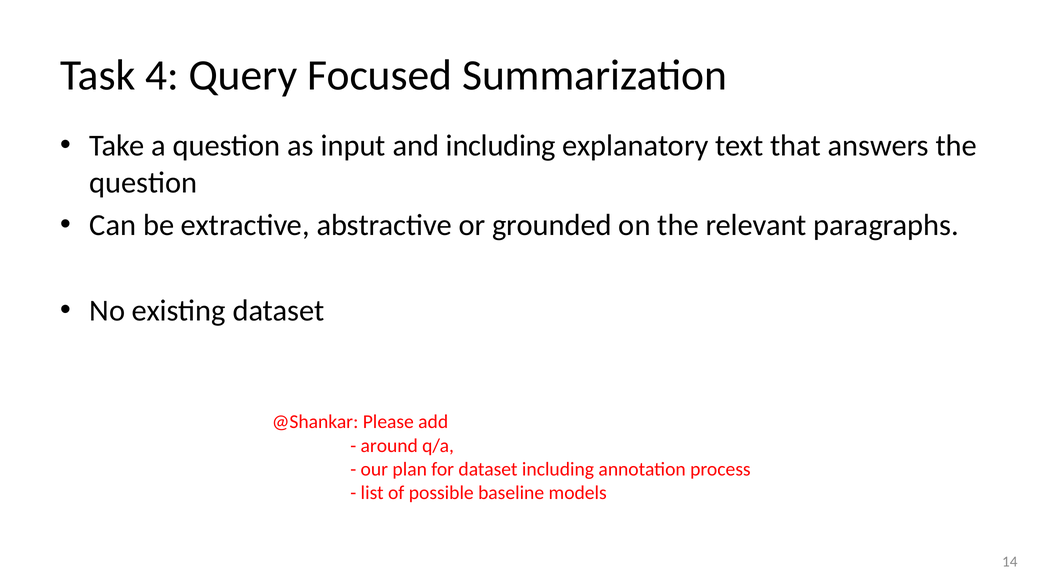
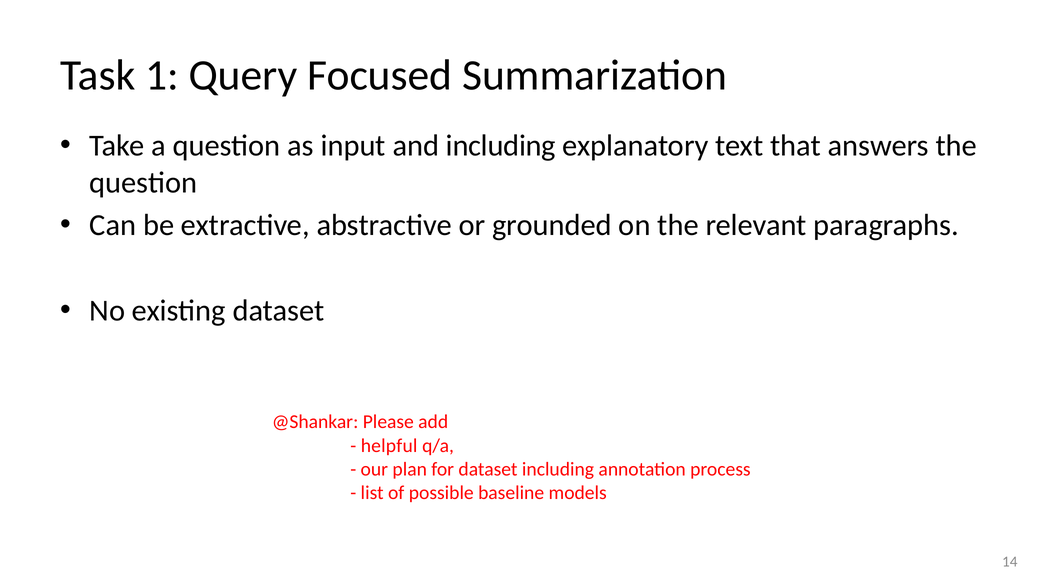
4: 4 -> 1
around: around -> helpful
